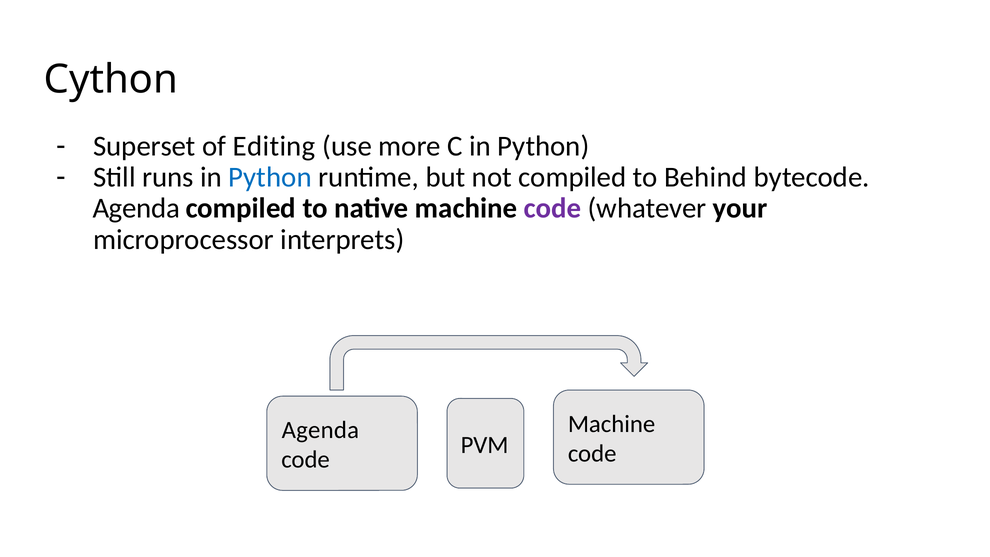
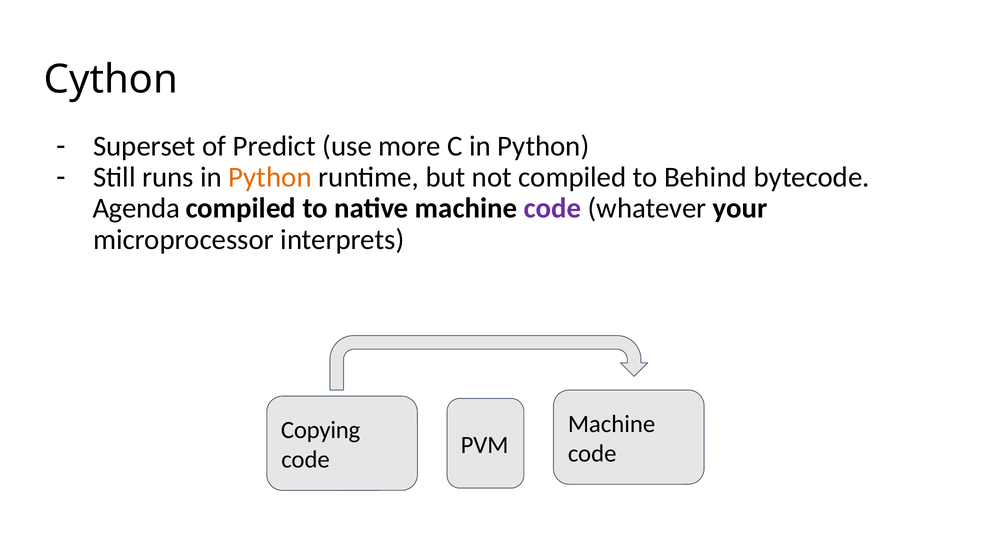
Editing: Editing -> Predict
Python at (270, 177) colour: blue -> orange
Agenda at (320, 430): Agenda -> Copying
